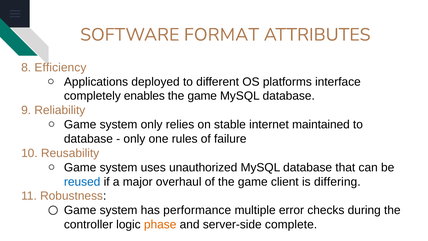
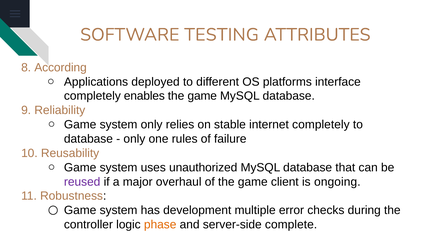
FORMAT: FORMAT -> TESTING
Efficiency: Efficiency -> According
internet maintained: maintained -> completely
reused colour: blue -> purple
differing: differing -> ongoing
performance: performance -> development
